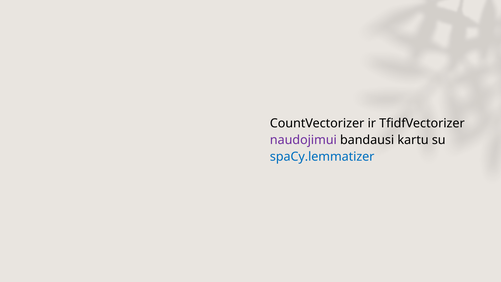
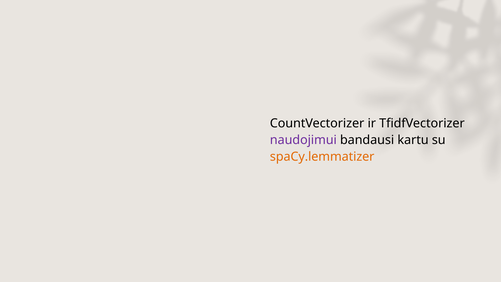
spaCy.lemmatizer colour: blue -> orange
